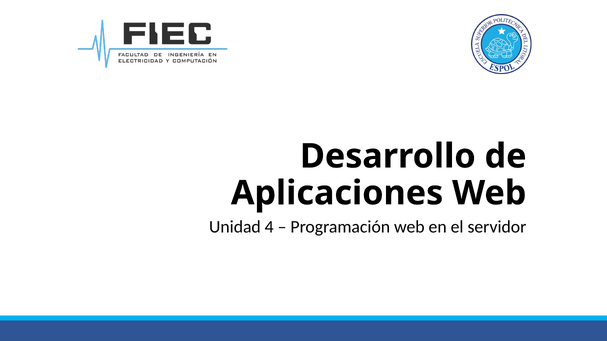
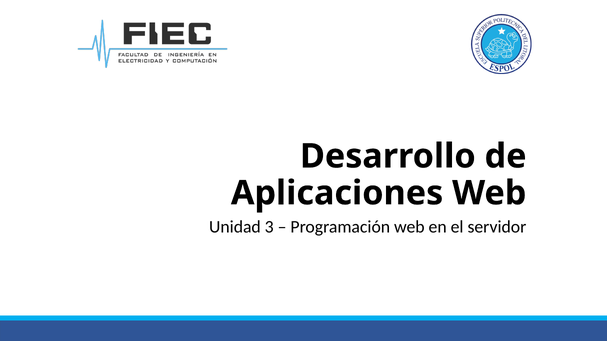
4: 4 -> 3
